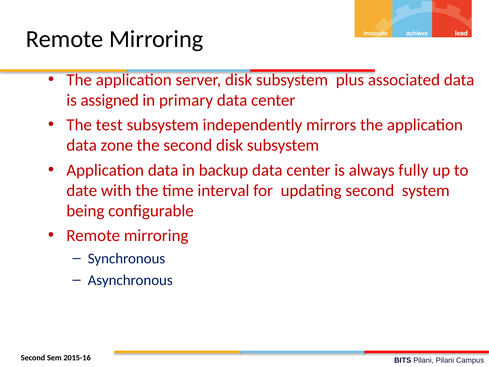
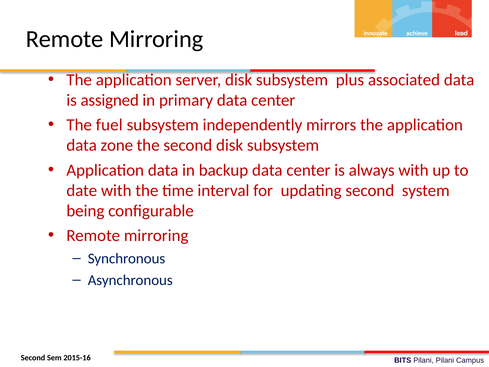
test: test -> fuel
always fully: fully -> with
